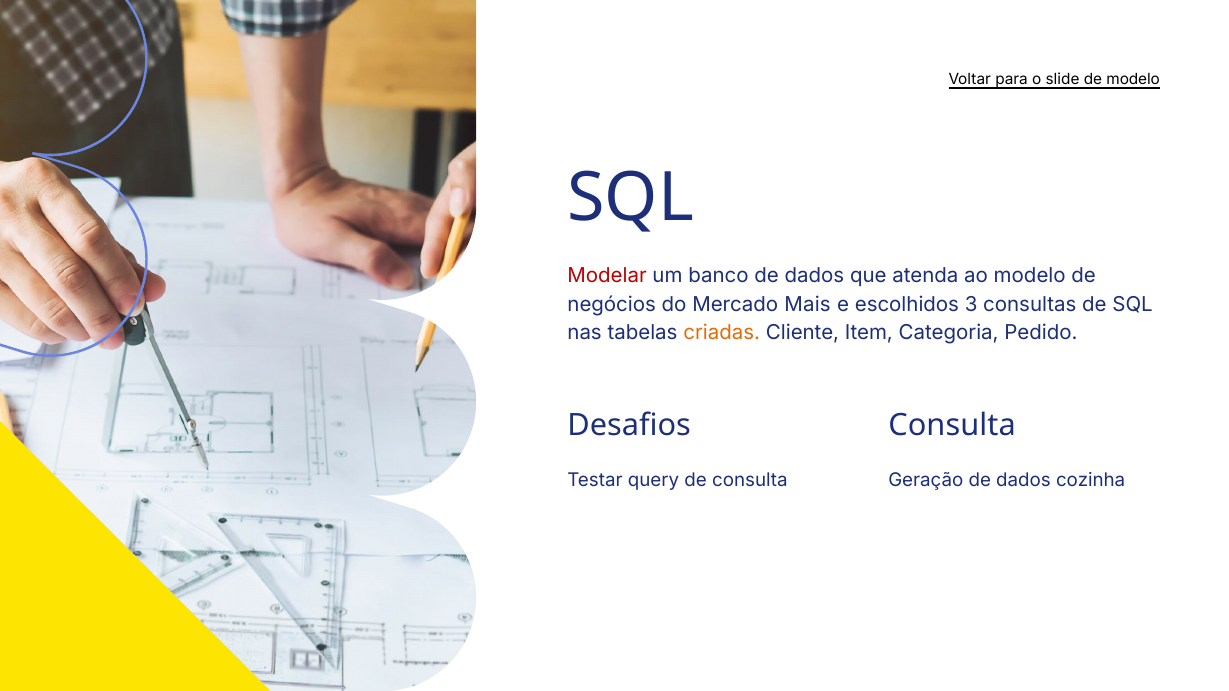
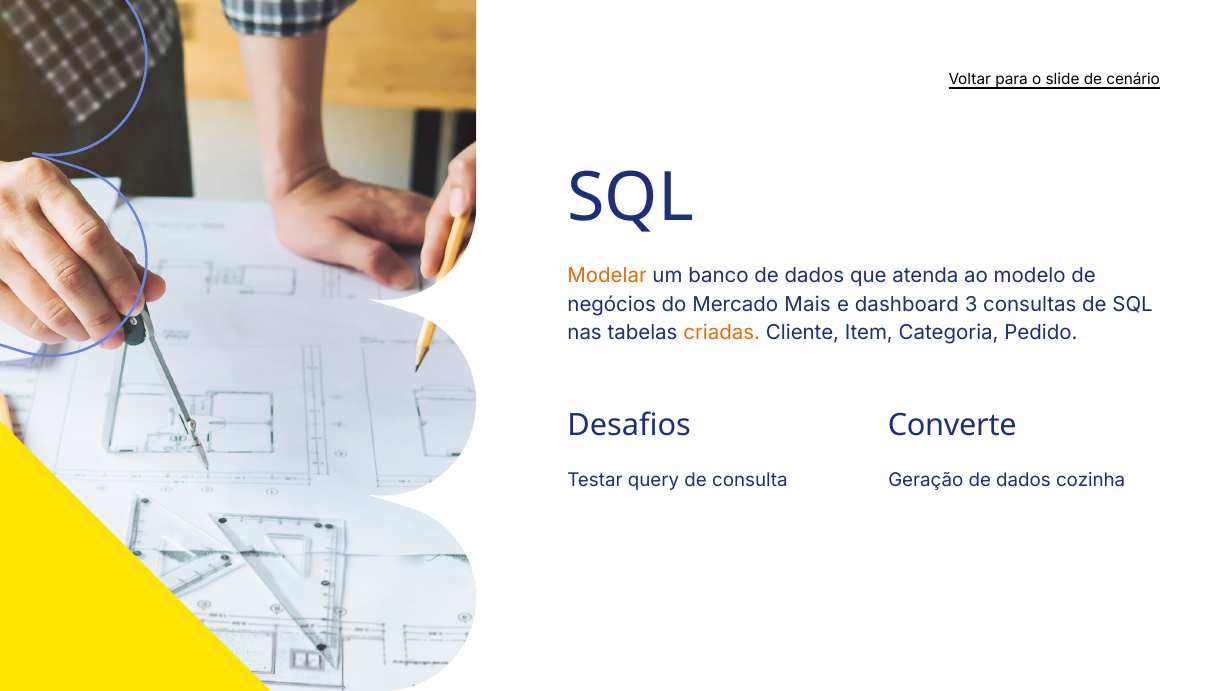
de modelo: modelo -> cenário
Modelar colour: red -> orange
escolhidos: escolhidos -> dashboard
Consulta at (952, 426): Consulta -> Converte
